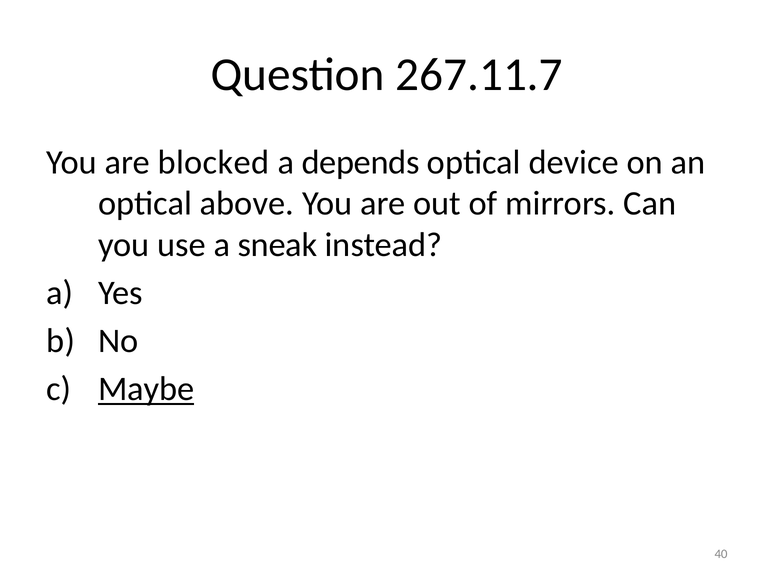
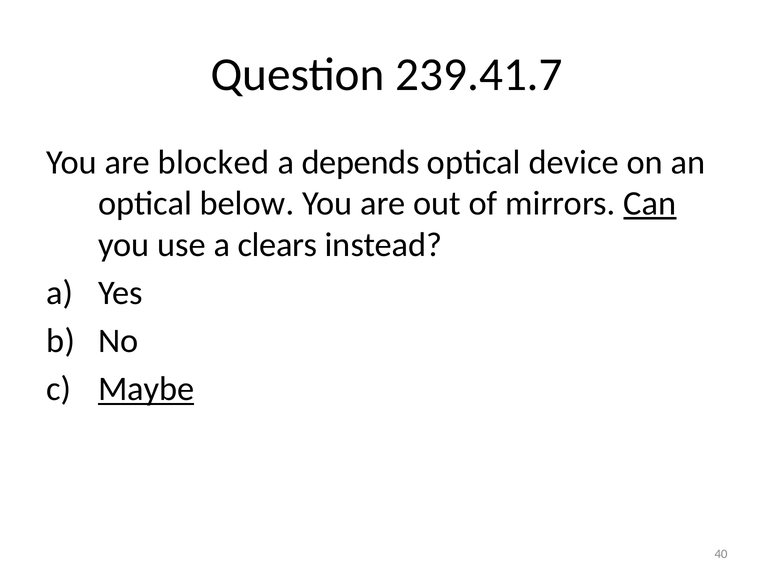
267.11.7: 267.11.7 -> 239.41.7
above: above -> below
Can underline: none -> present
sneak: sneak -> clears
